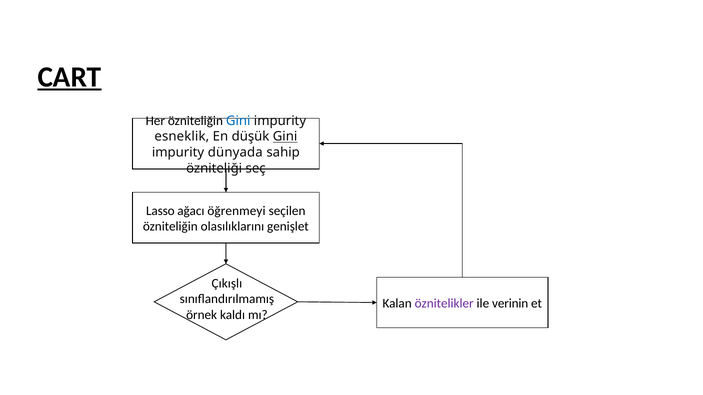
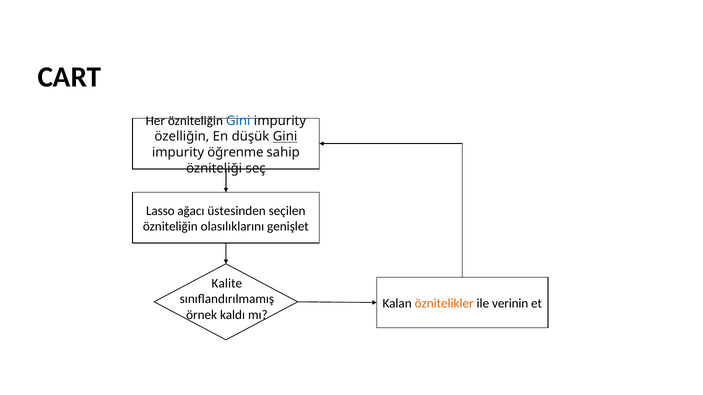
CART underline: present -> none
esneklik: esneklik -> özelliğin
dünyada: dünyada -> öğrenme
öğrenmeyi: öğrenmeyi -> üstesinden
Çıkışlı: Çıkışlı -> Kalite
öznitelikler colour: purple -> orange
